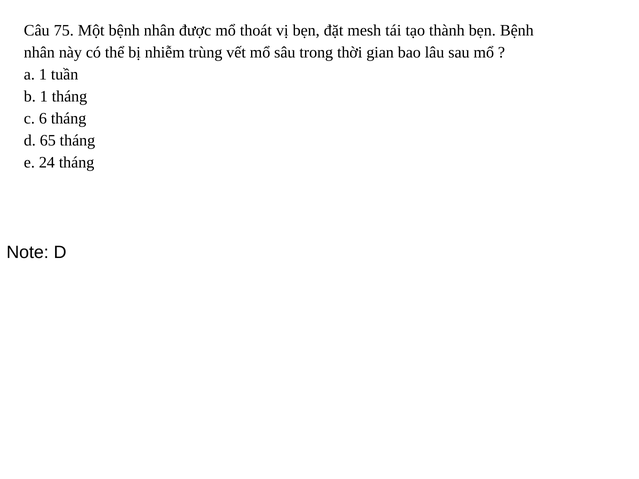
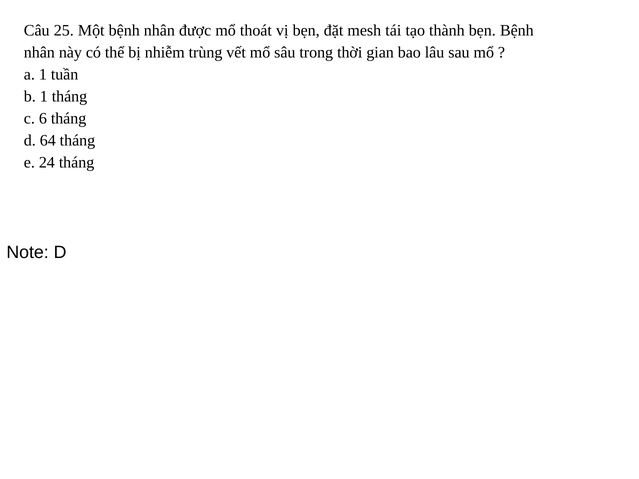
75: 75 -> 25
65: 65 -> 64
